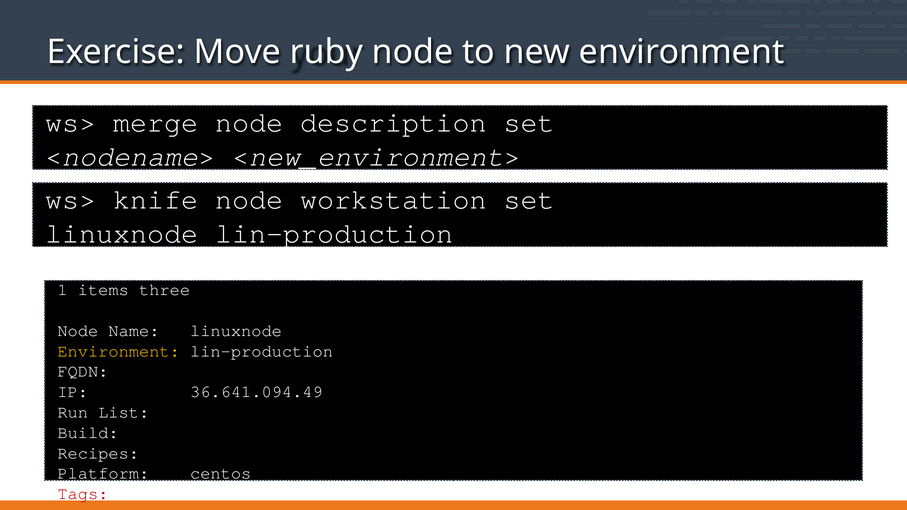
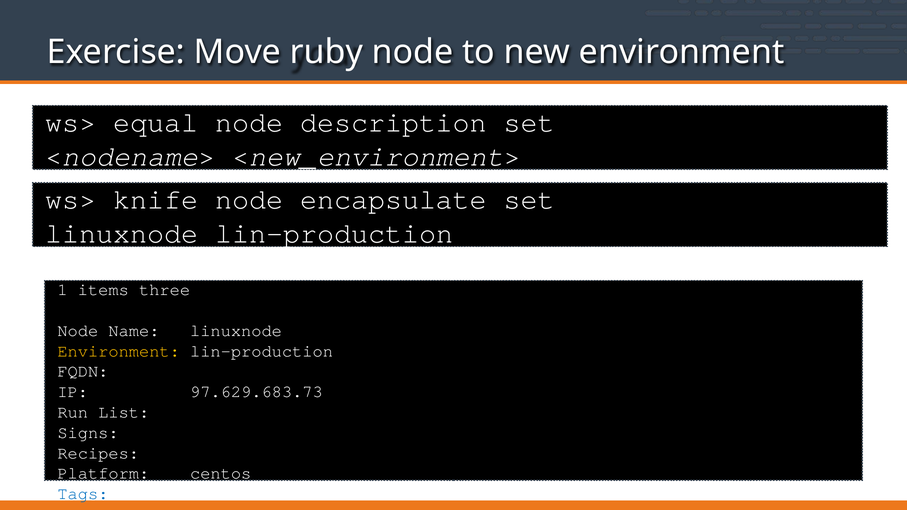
merge: merge -> equal
workstation: workstation -> encapsulate
36.641.094.49: 36.641.094.49 -> 97.629.683.73
Build: Build -> Signs
Tags colour: red -> blue
